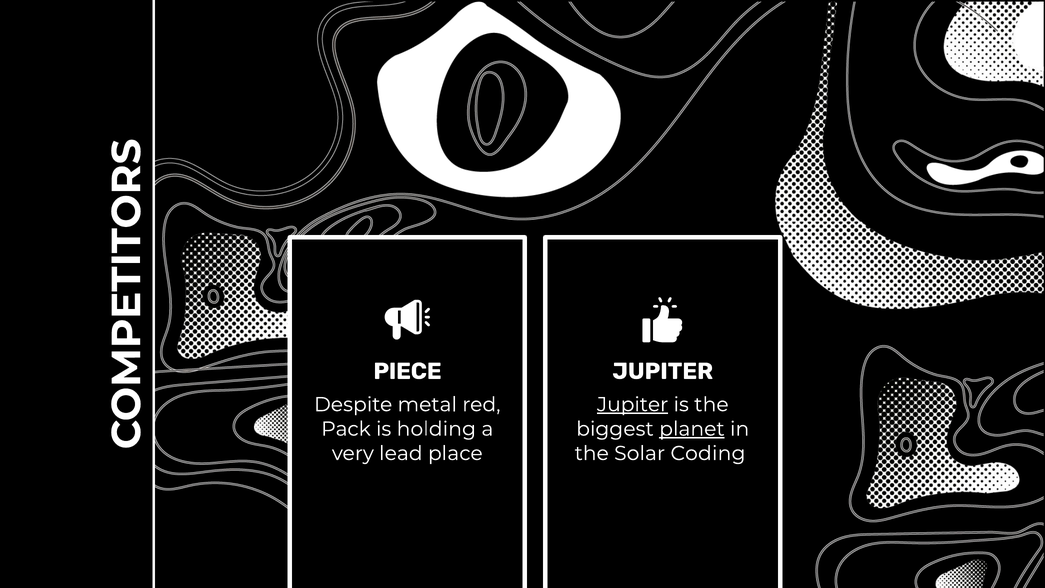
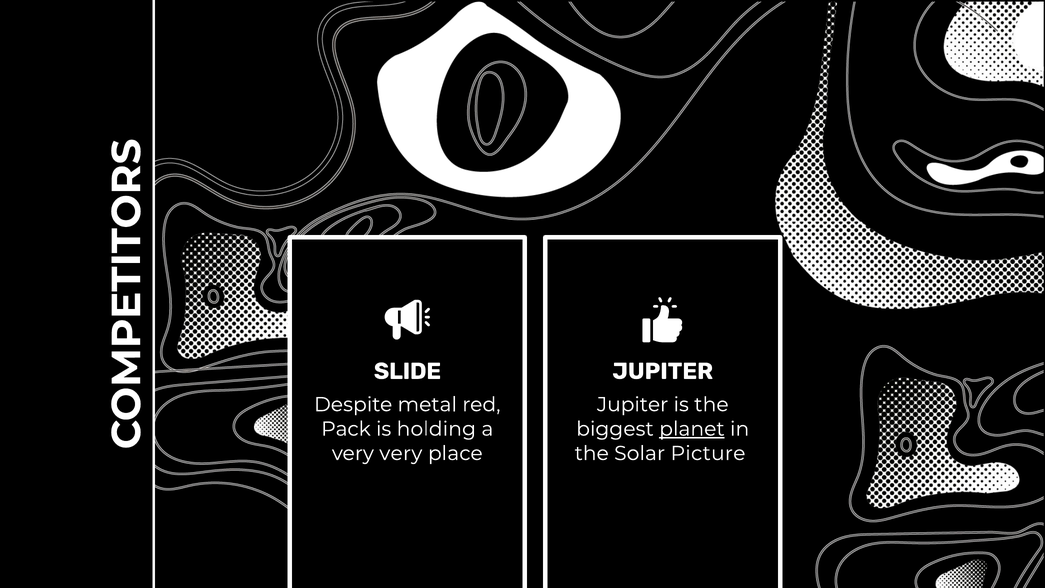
PIECE: PIECE -> SLIDE
Jupiter at (633, 404) underline: present -> none
very lead: lead -> very
Coding: Coding -> Picture
